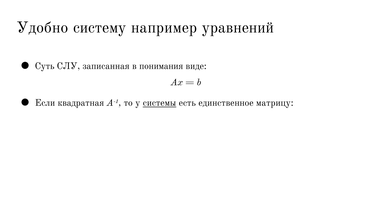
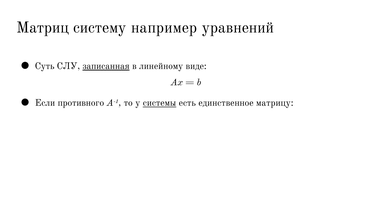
Удобно: Удобно -> Матриц
записанная underline: none -> present
понимания: понимания -> линейному
квадратная: квадратная -> противного
